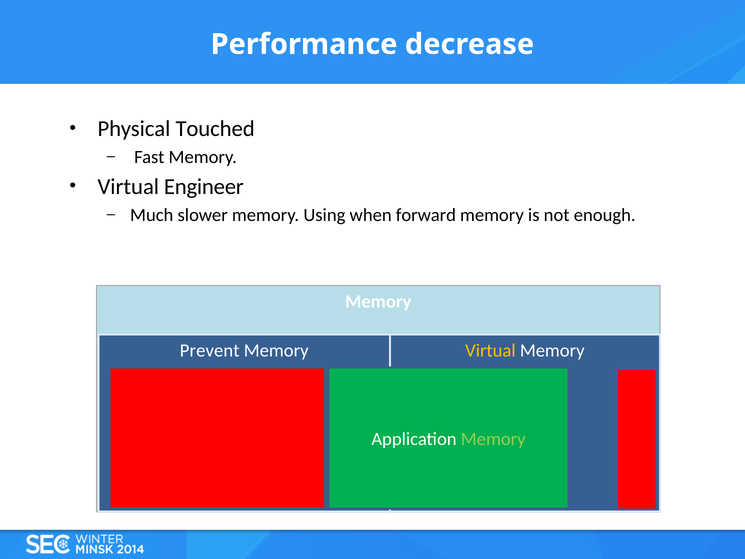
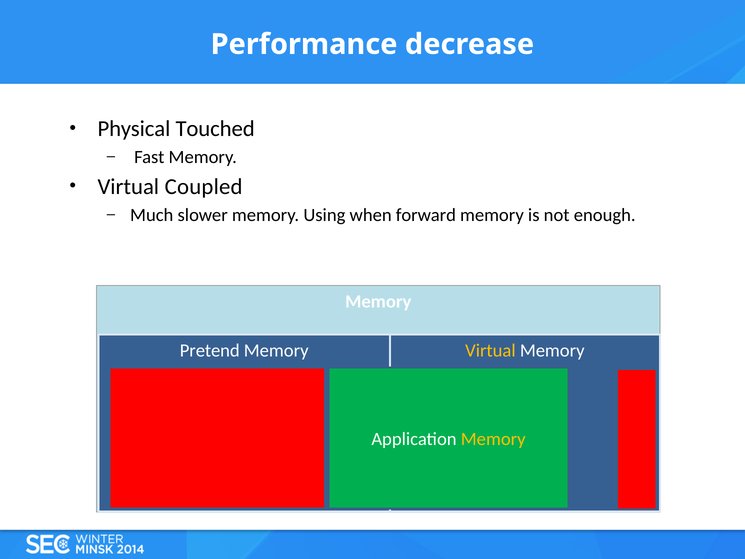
Engineer: Engineer -> Coupled
Prevent: Prevent -> Pretend
Memory at (493, 439) colour: light green -> yellow
